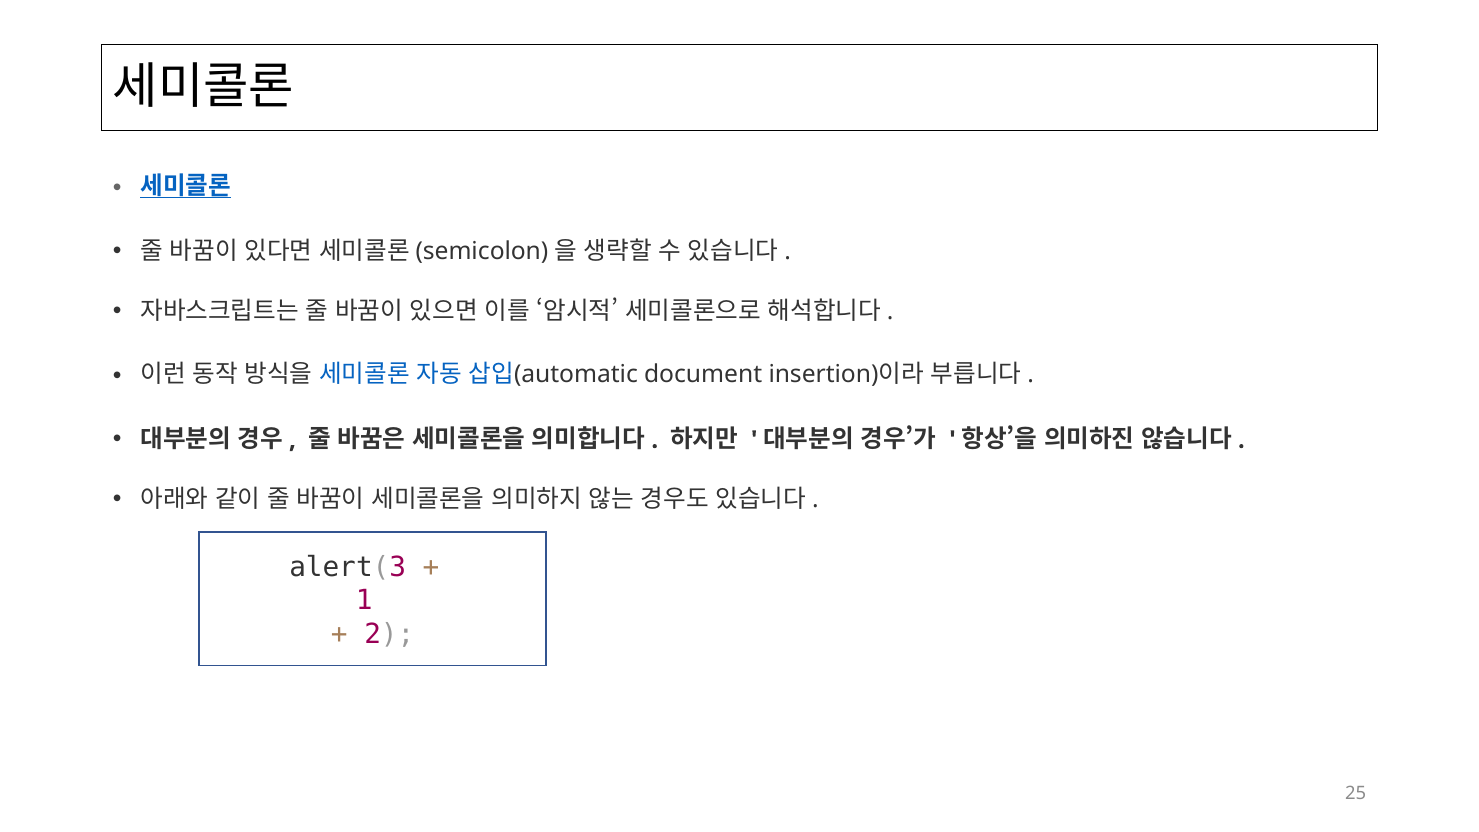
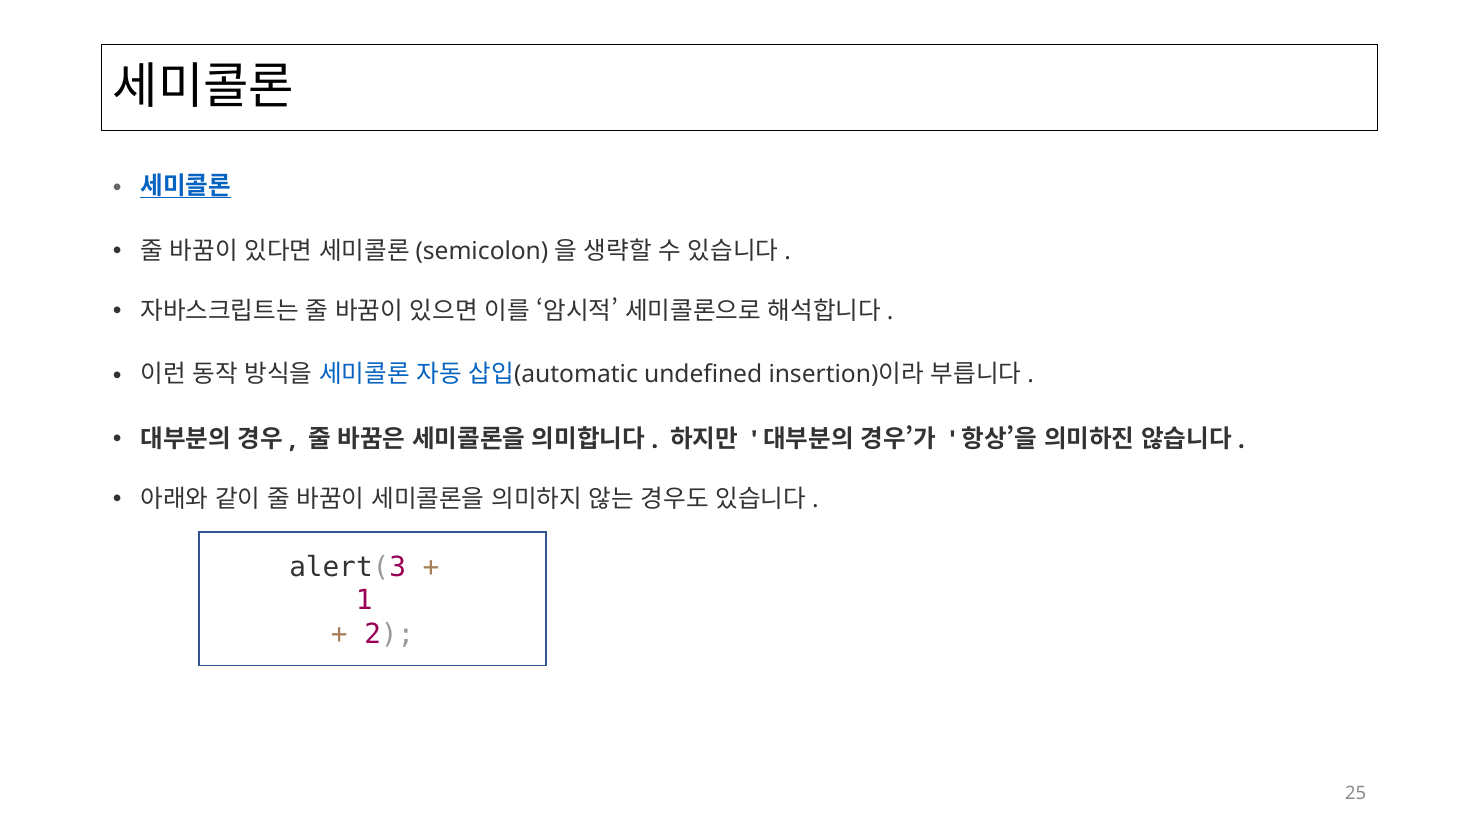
document: document -> undefined
